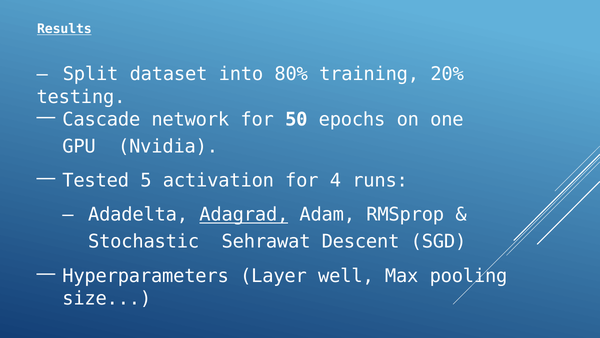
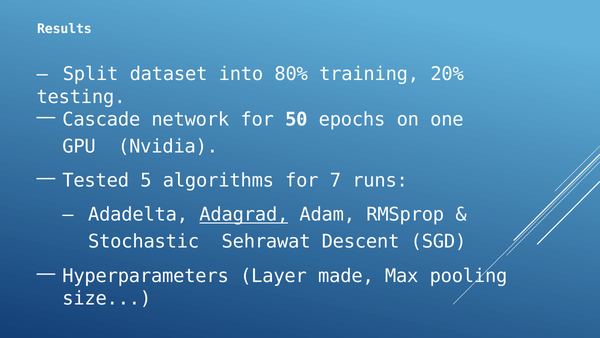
Results underline: present -> none
activation: activation -> algorithms
4: 4 -> 7
well: well -> made
